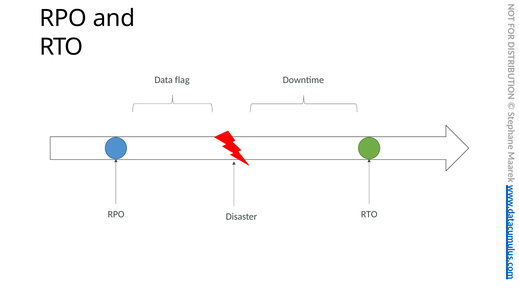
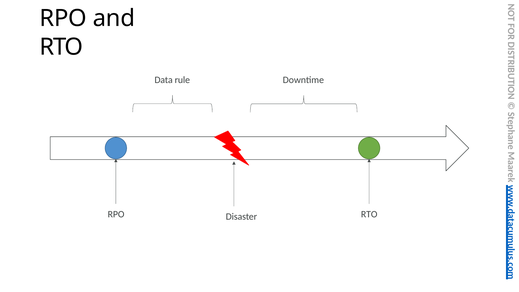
flag: flag -> rule
